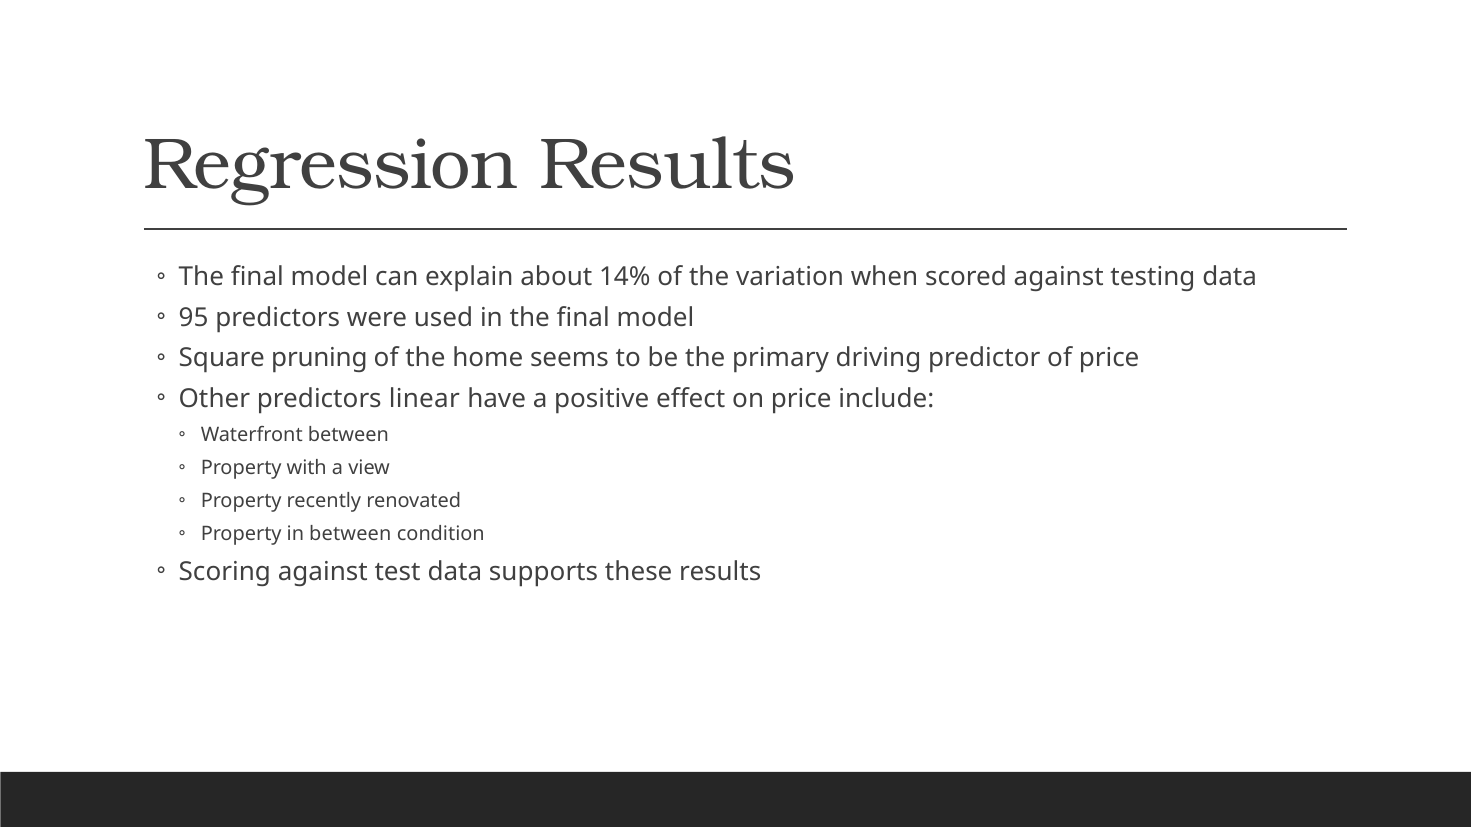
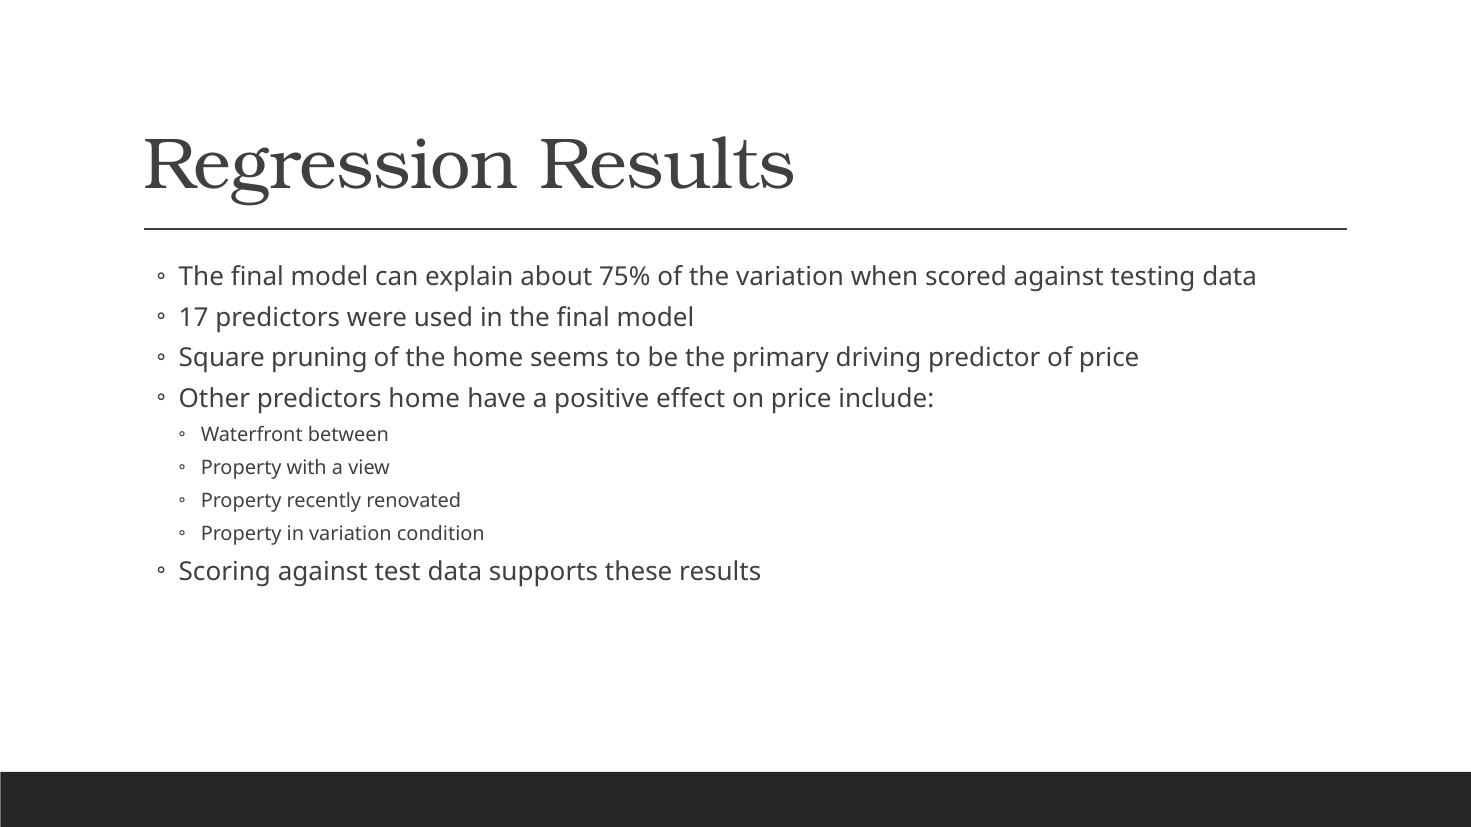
14%: 14% -> 75%
95: 95 -> 17
predictors linear: linear -> home
in between: between -> variation
